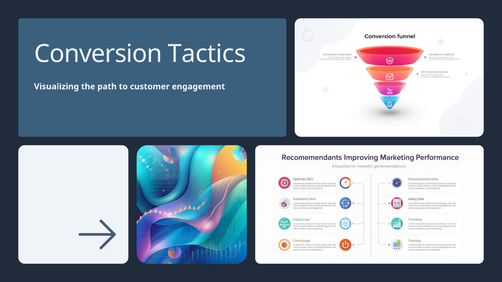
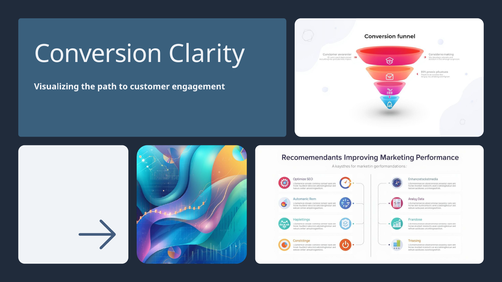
Tactics: Tactics -> Clarity
